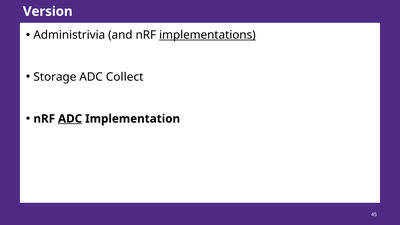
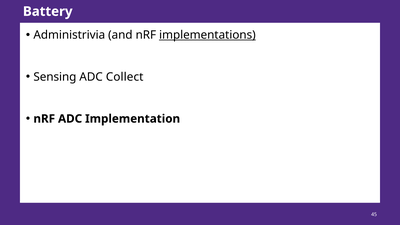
Version: Version -> Battery
Storage: Storage -> Sensing
ADC at (70, 119) underline: present -> none
